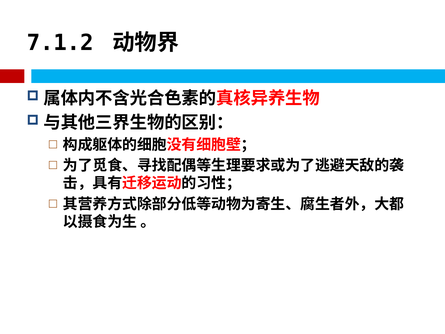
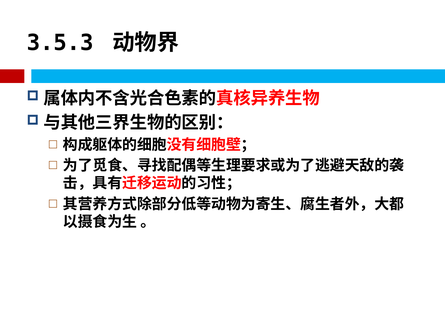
7.1.2: 7.1.2 -> 3.5.3
